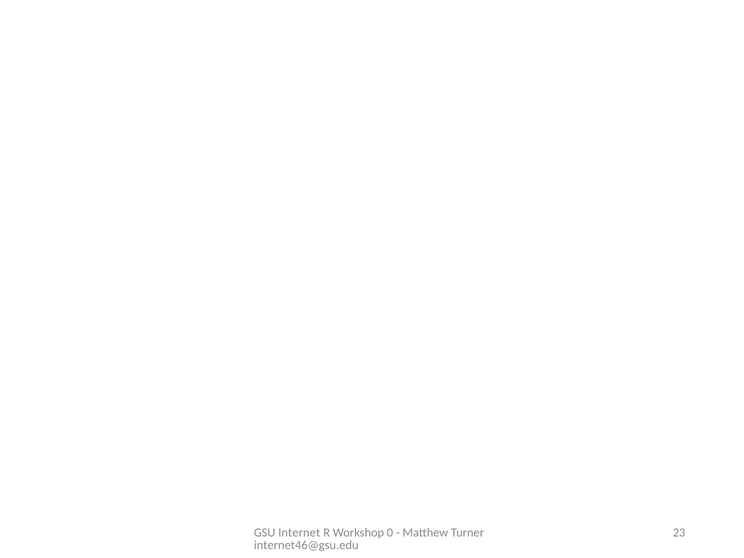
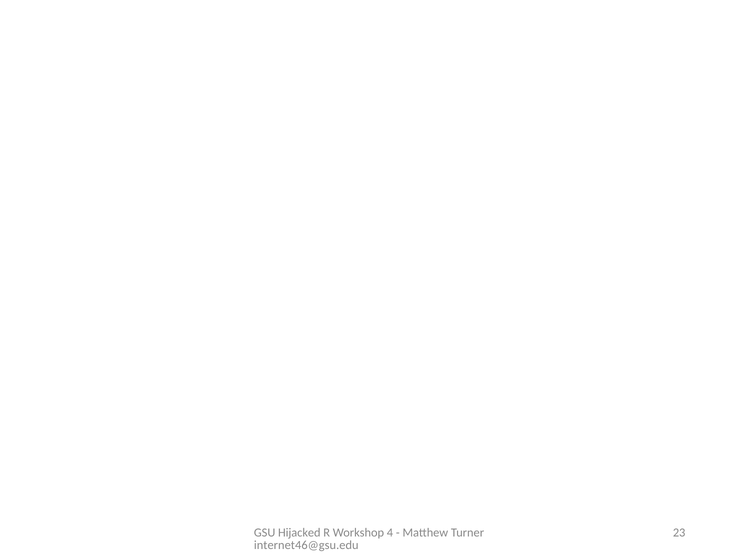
Internet: Internet -> Hijacked
0: 0 -> 4
